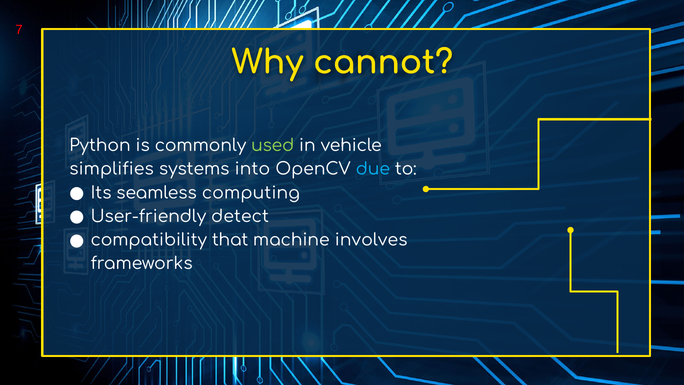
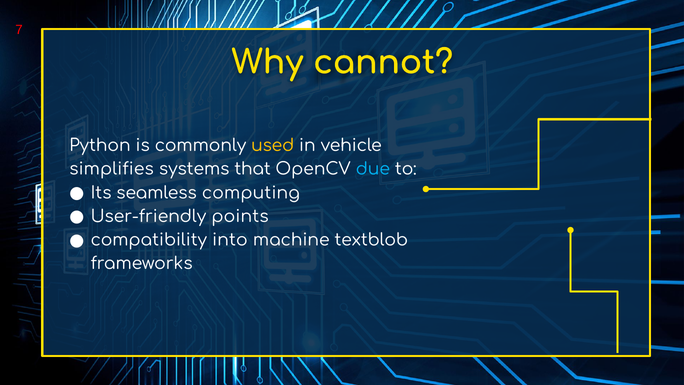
used colour: light green -> yellow
into: into -> that
detect: detect -> points
that: that -> into
involves: involves -> textblob
